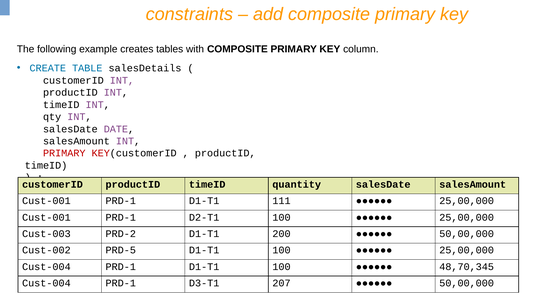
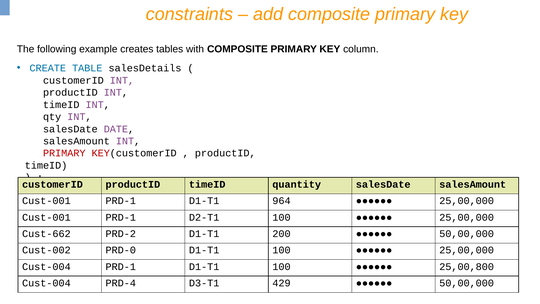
111: 111 -> 964
Cust-003: Cust-003 -> Cust-662
PRD-5: PRD-5 -> PRD-0
48,70,345: 48,70,345 -> 25,00,800
PRD-1 at (121, 283): PRD-1 -> PRD-4
207: 207 -> 429
